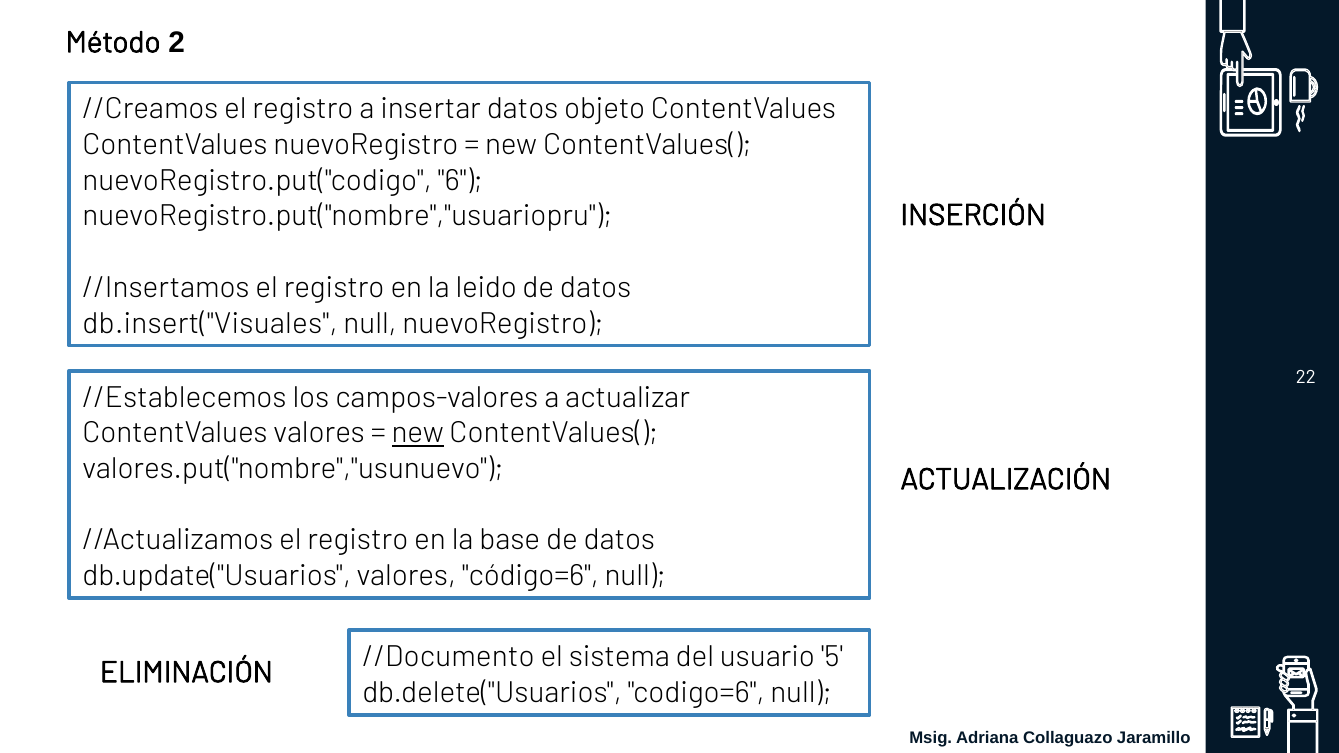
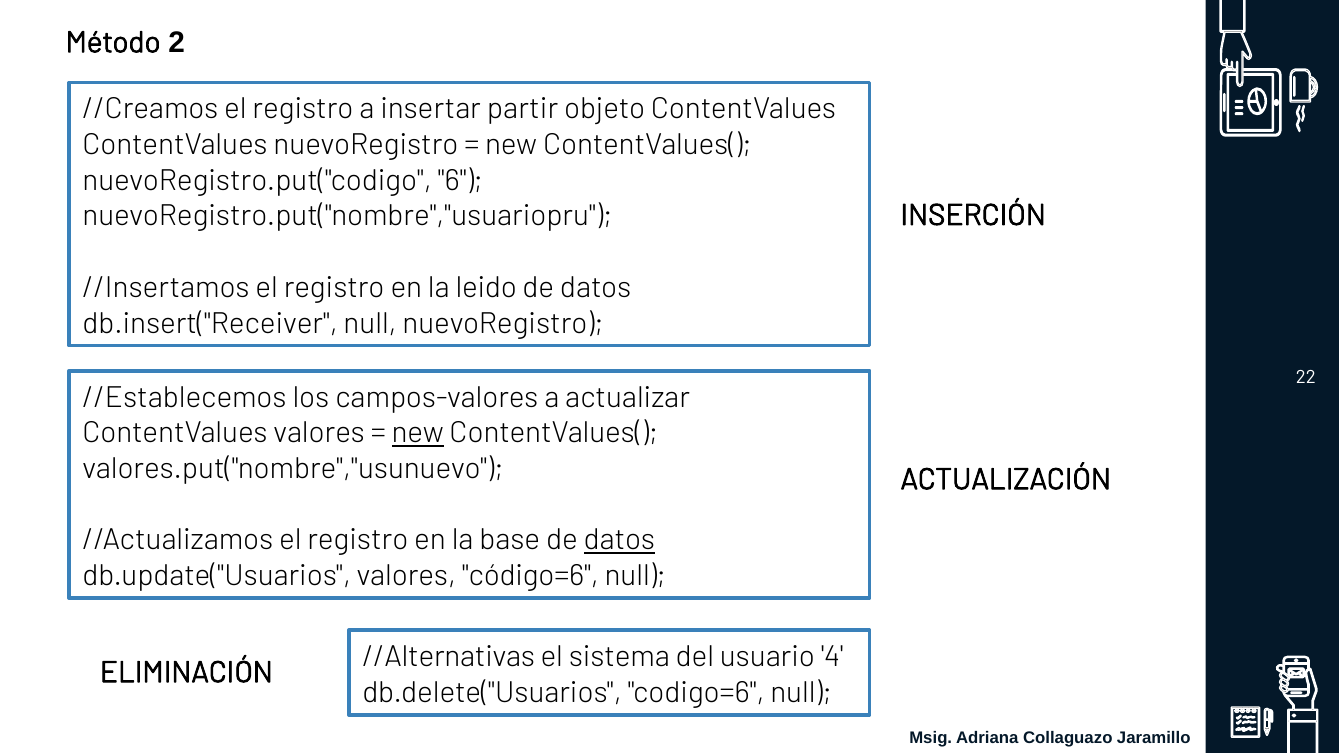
insertar datos: datos -> partir
db.insert("Visuales: db.insert("Visuales -> db.insert("Receiver
datos at (619, 540) underline: none -> present
//Documento: //Documento -> //Alternativas
5: 5 -> 4
